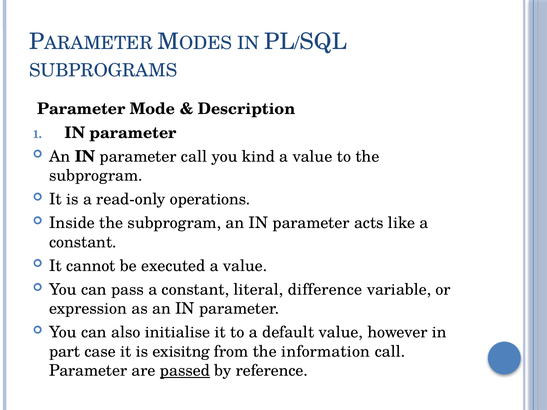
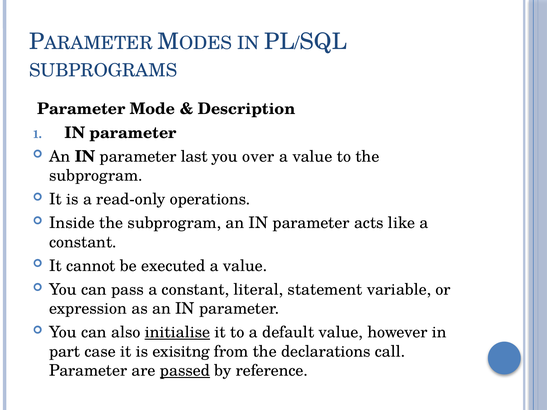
parameter call: call -> last
kind: kind -> over
difference: difference -> statement
initialise underline: none -> present
information: information -> declarations
